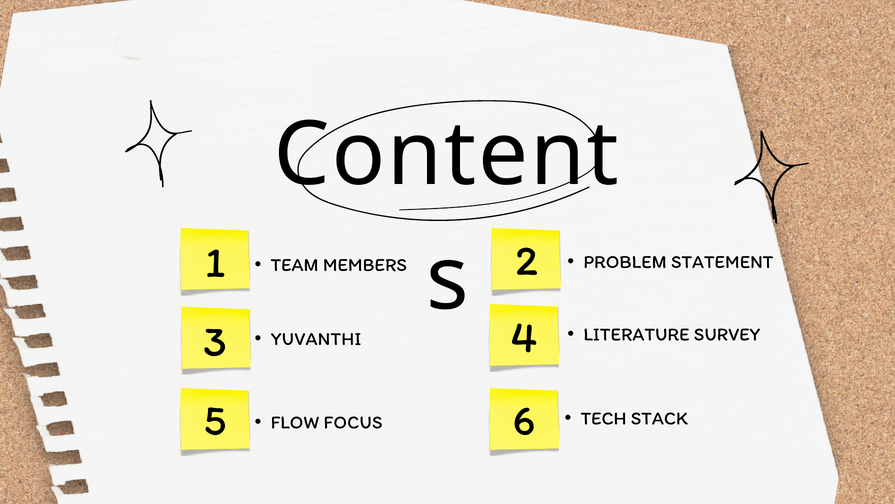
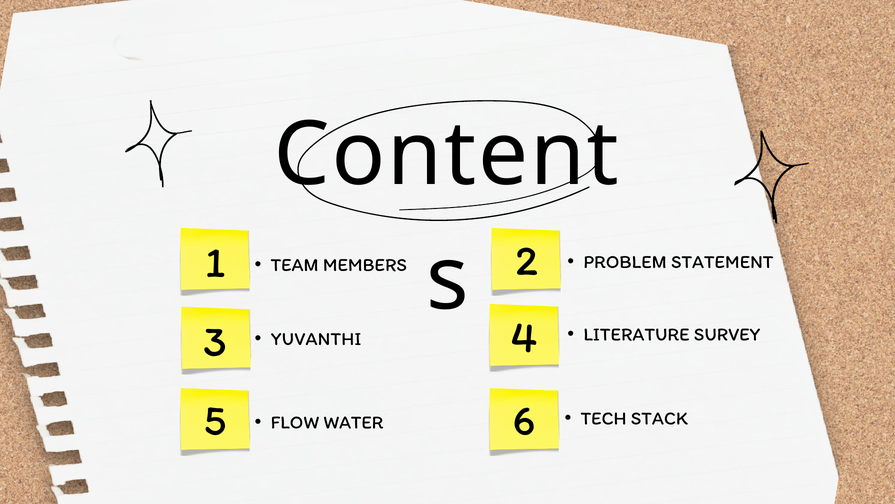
FOCUS: FOCUS -> WATER
